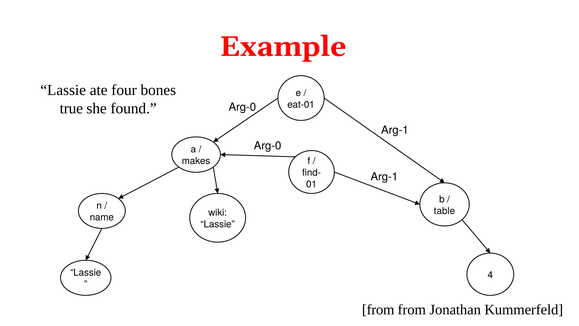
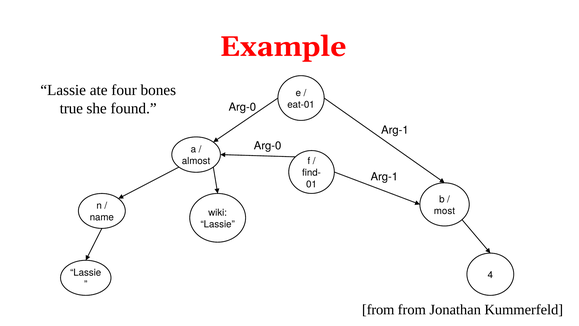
makes: makes -> almost
table: table -> most
